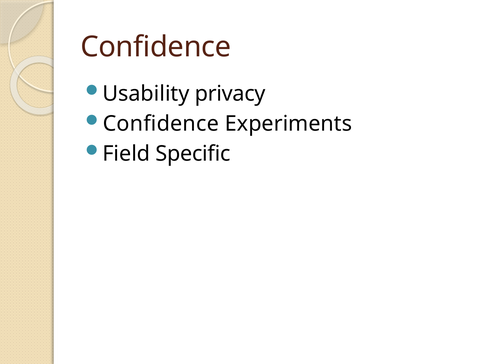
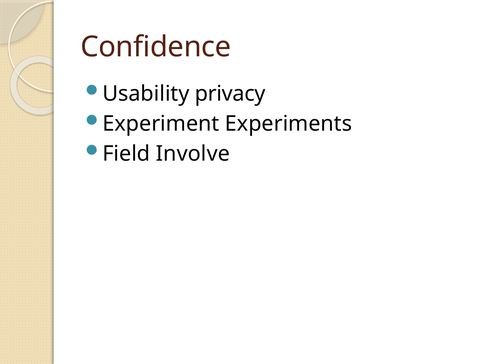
Confidence at (161, 124): Confidence -> Experiment
Specific: Specific -> Involve
